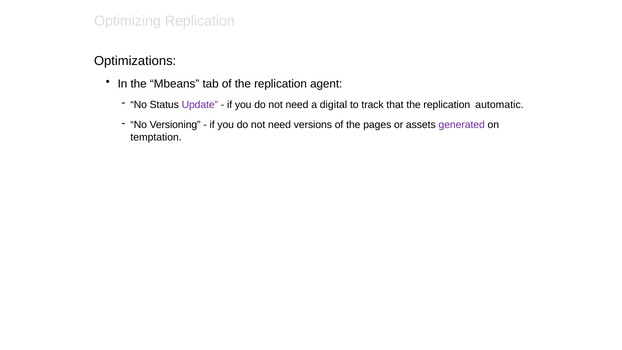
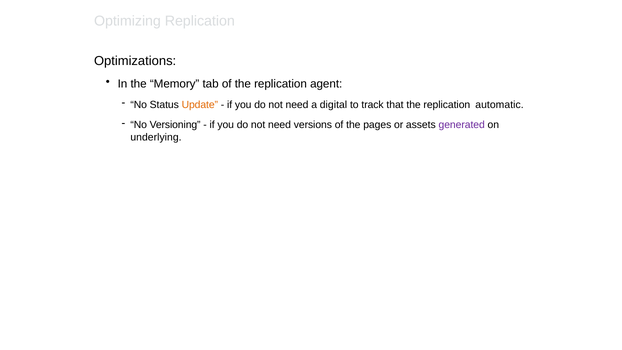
Mbeans: Mbeans -> Memory
Update colour: purple -> orange
temptation: temptation -> underlying
